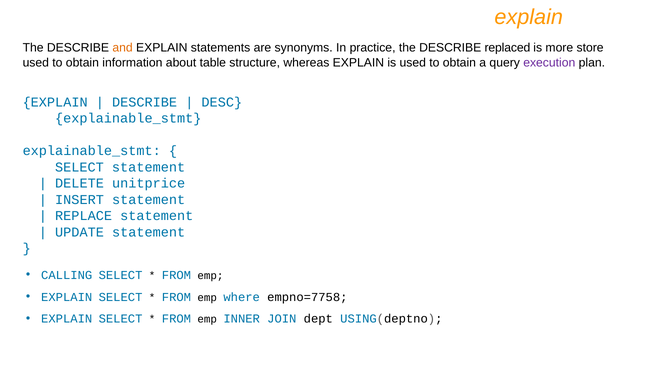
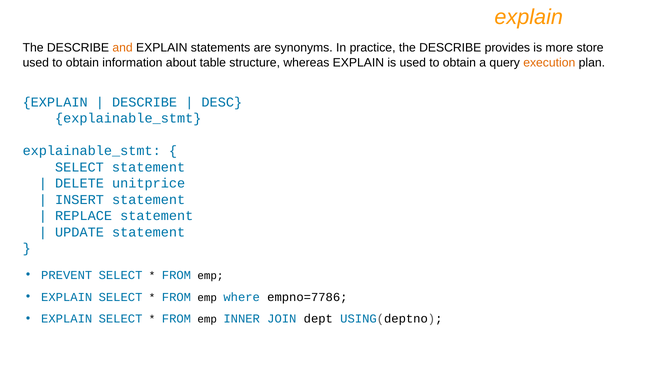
replaced: replaced -> provides
execution colour: purple -> orange
CALLING: CALLING -> PREVENT
empno=7758: empno=7758 -> empno=7786
